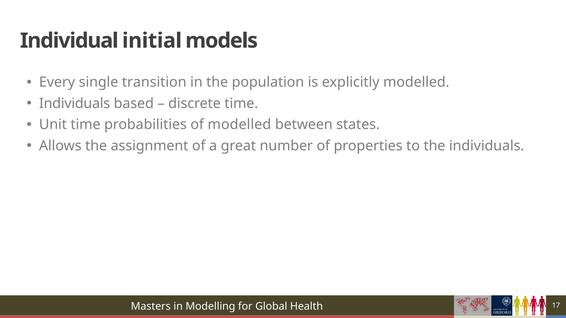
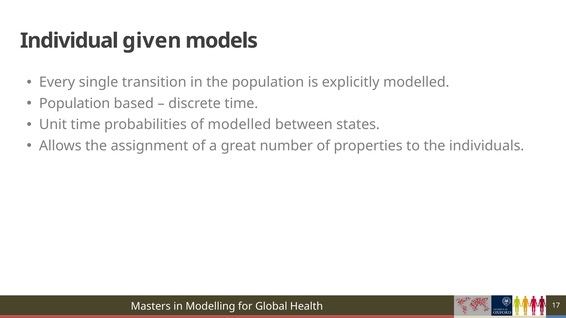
initial: initial -> given
Individuals at (75, 104): Individuals -> Population
